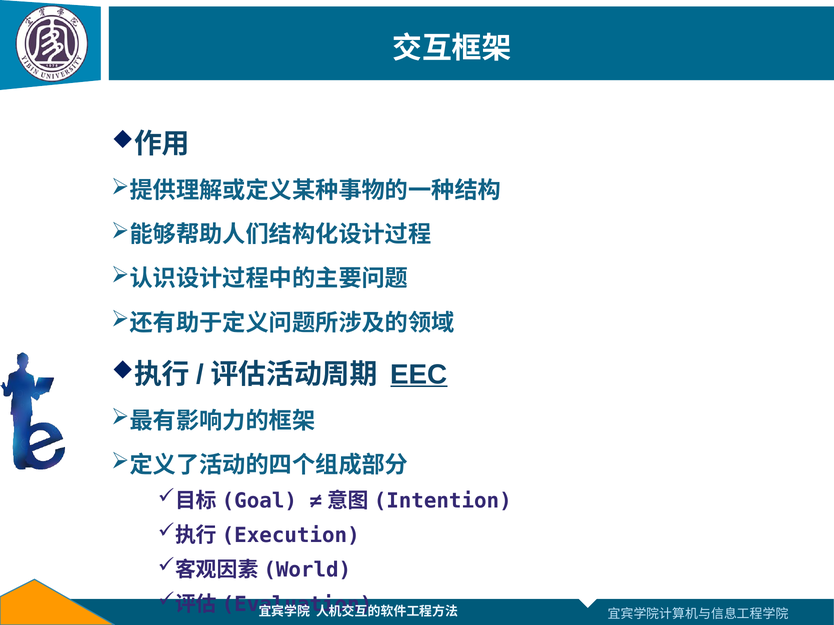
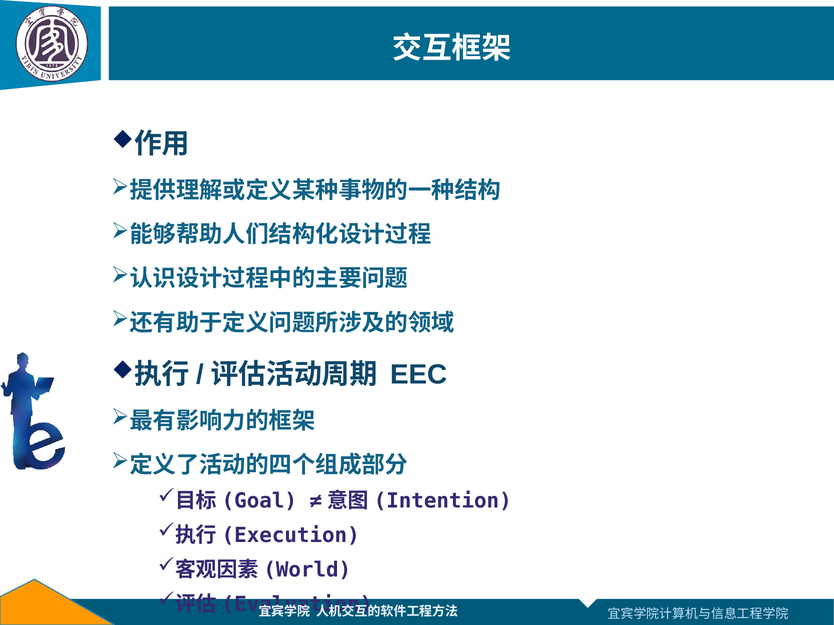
EEC underline: present -> none
